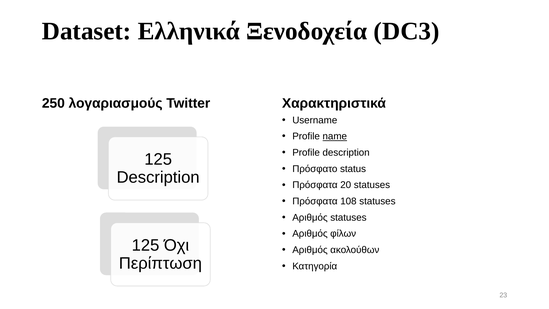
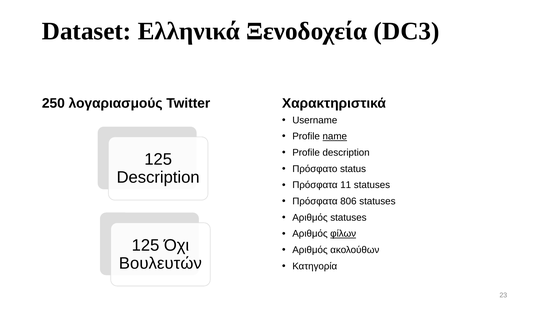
20: 20 -> 11
108: 108 -> 806
φίλων underline: none -> present
Περίπτωση: Περίπτωση -> Βουλευτών
